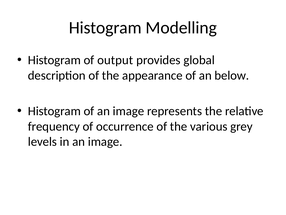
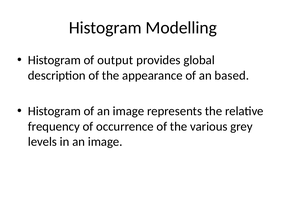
below: below -> based
